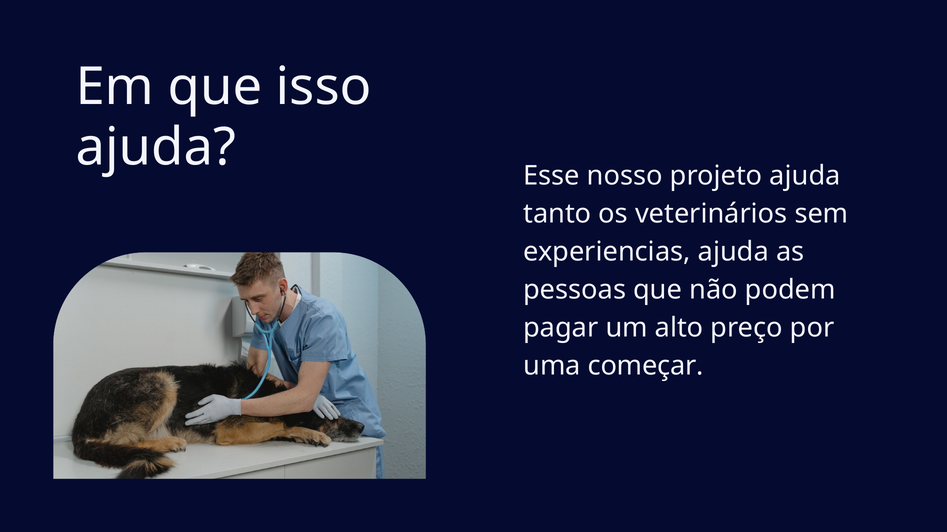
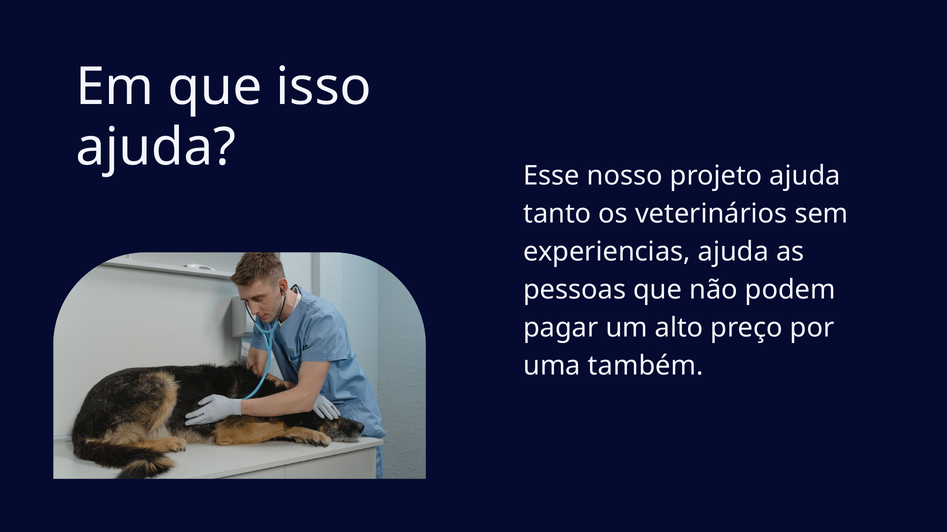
começar: começar -> também
